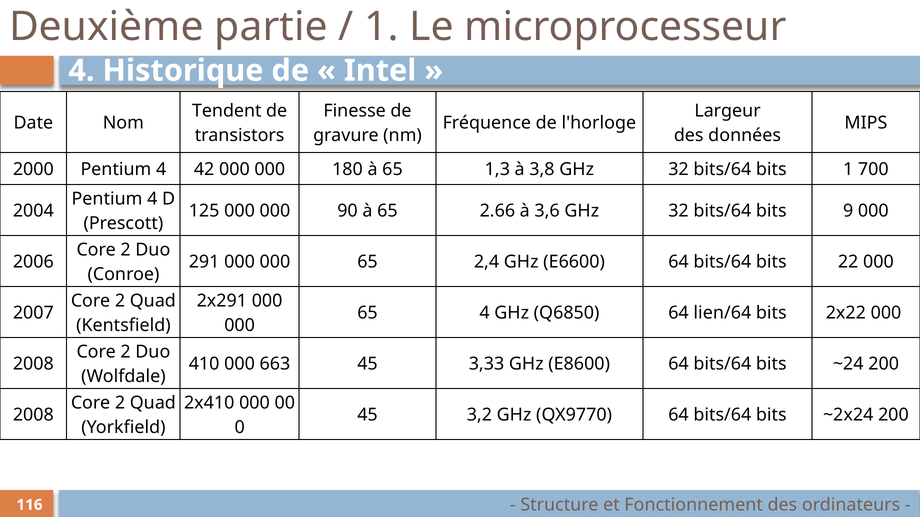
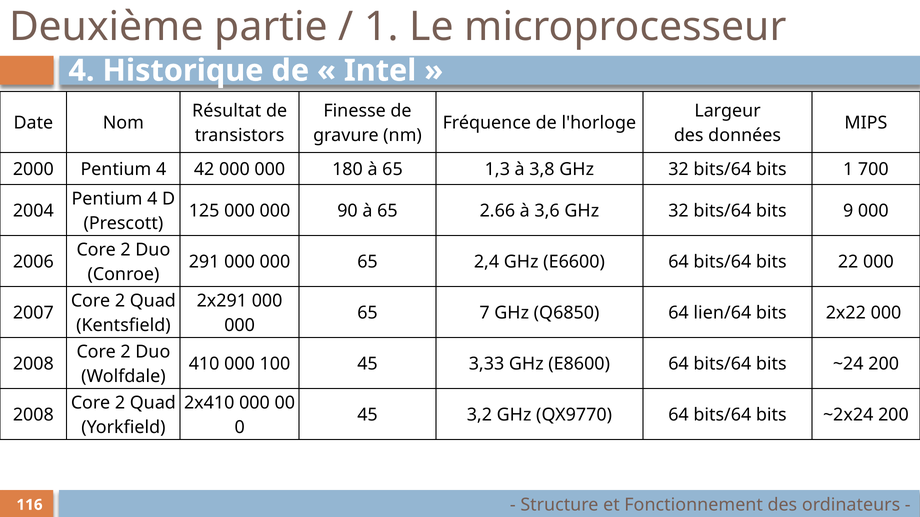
Tendent: Tendent -> Résultat
65 4: 4 -> 7
663: 663 -> 100
